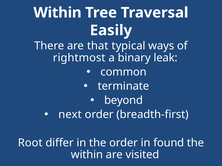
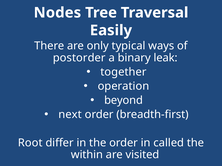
Within at (58, 13): Within -> Nodes
that: that -> only
rightmost: rightmost -> postorder
common: common -> together
terminate: terminate -> operation
found: found -> called
